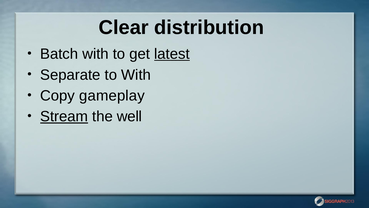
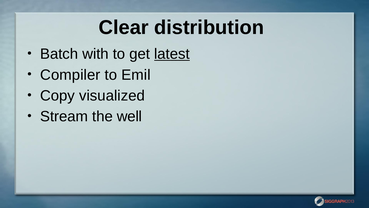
Separate: Separate -> Compiler
to With: With -> Emil
gameplay: gameplay -> visualized
Stream underline: present -> none
